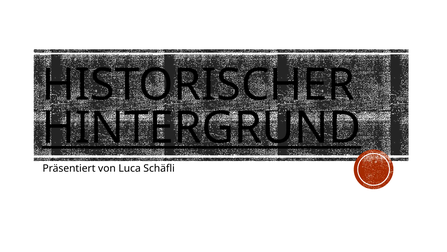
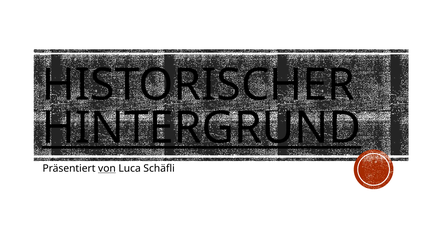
von underline: none -> present
